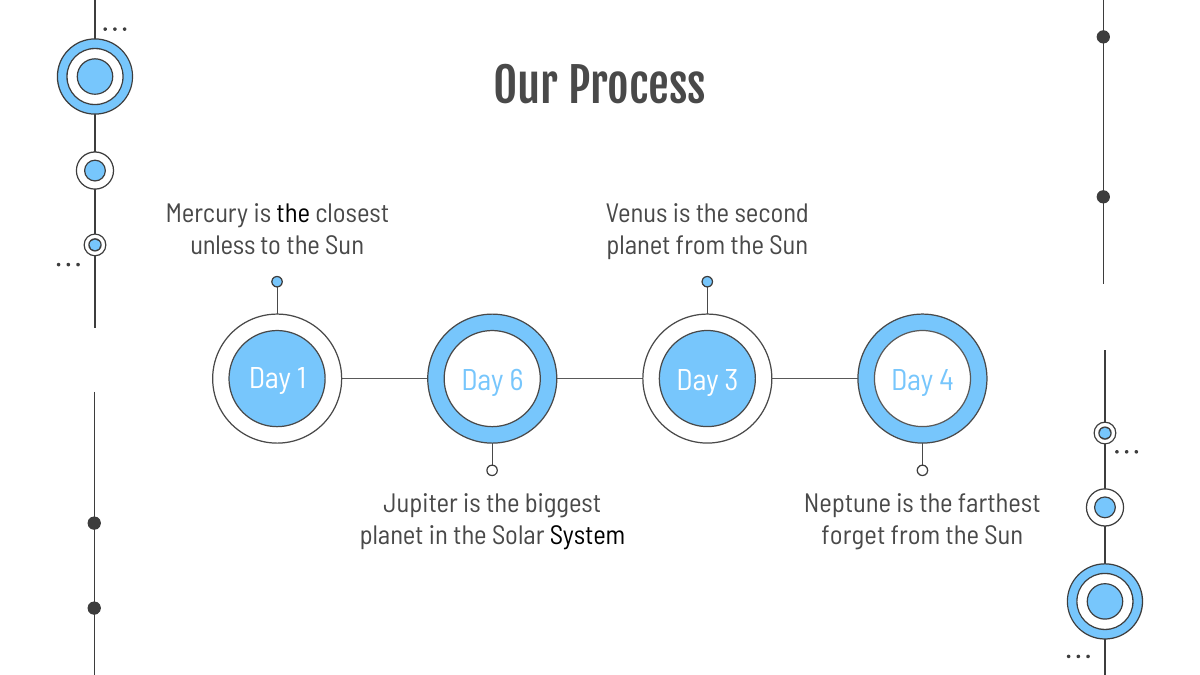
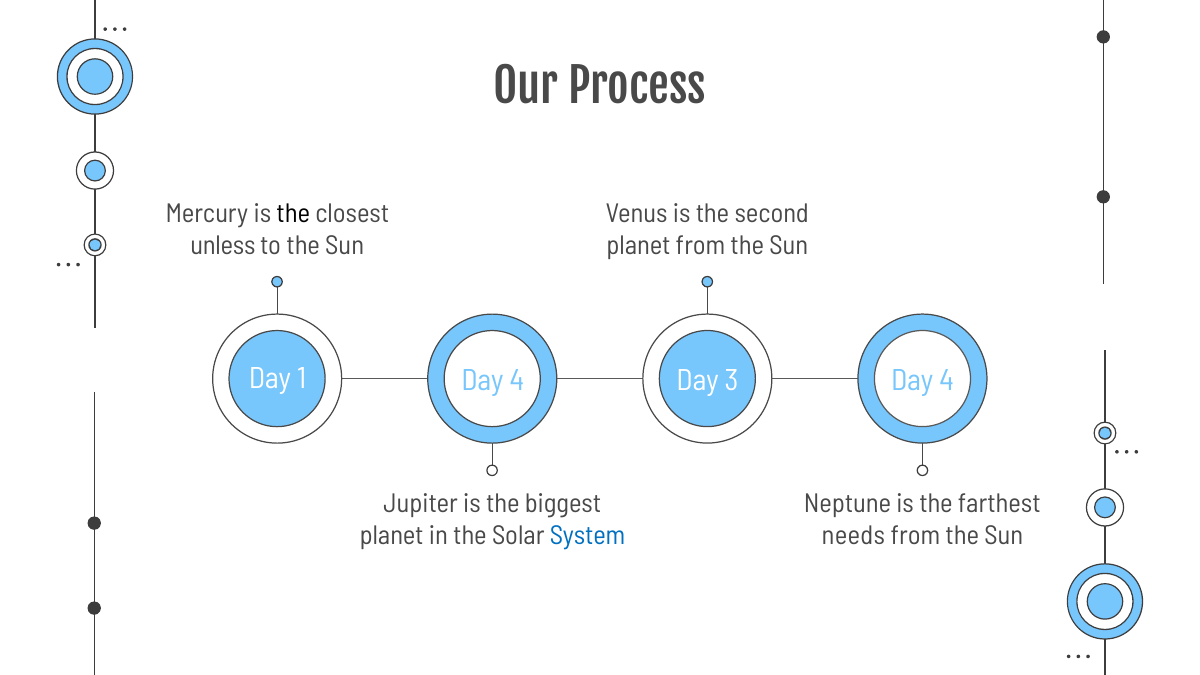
1 Day 6: 6 -> 4
System colour: black -> blue
forget: forget -> needs
